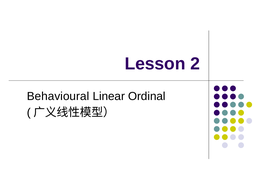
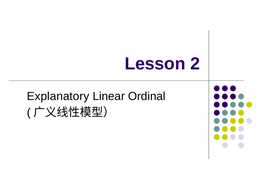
Behavioural: Behavioural -> Explanatory
